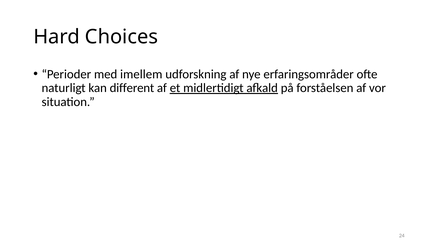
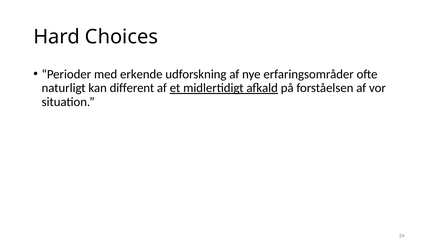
imellem: imellem -> erkende
